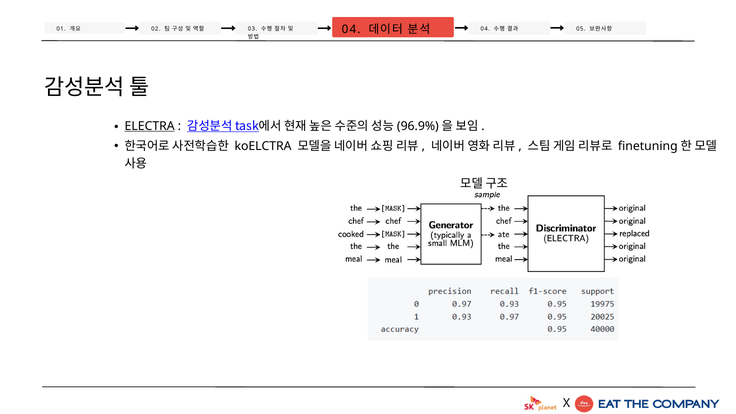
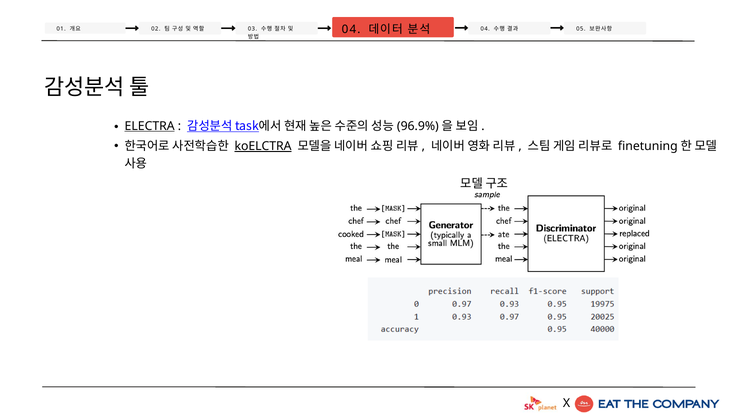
koELCTRA underline: none -> present
